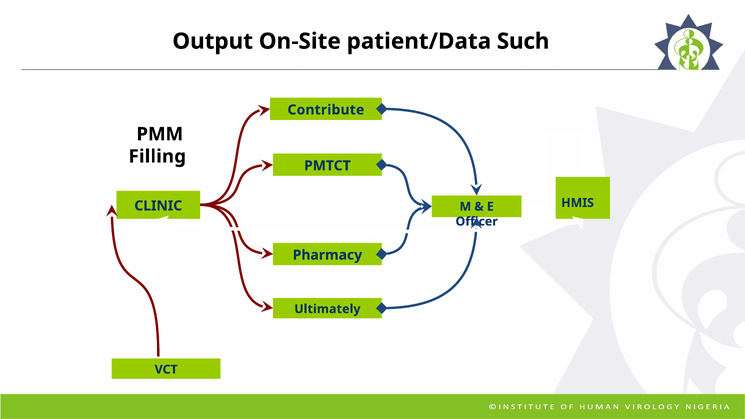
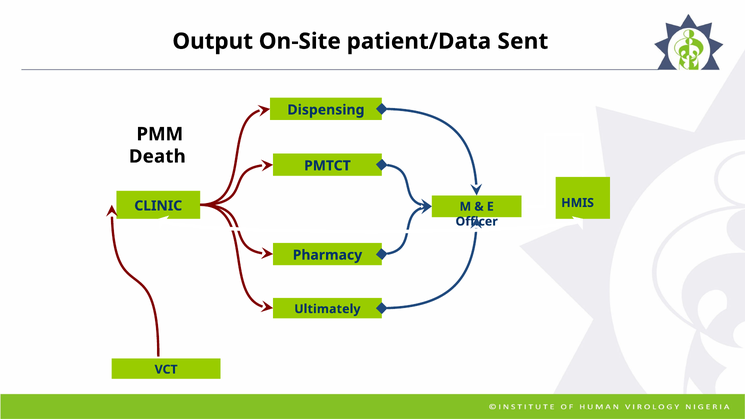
Such: Such -> Sent
Contribute: Contribute -> Dispensing
Filling: Filling -> Death
